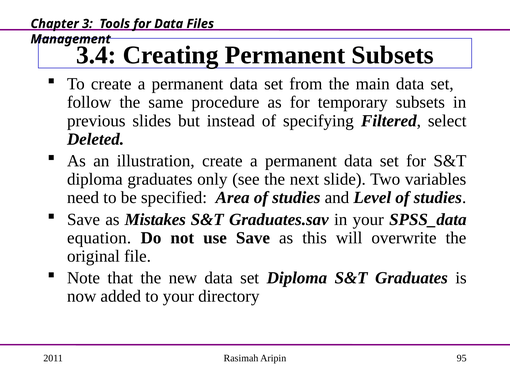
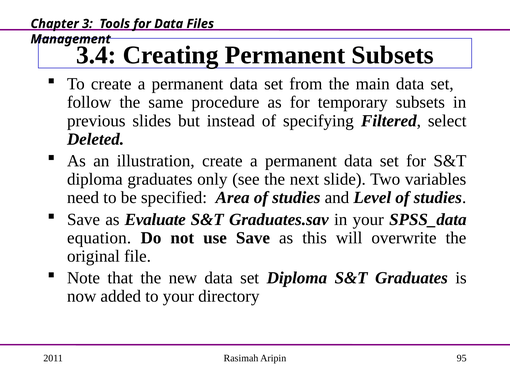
Mistakes: Mistakes -> Evaluate
